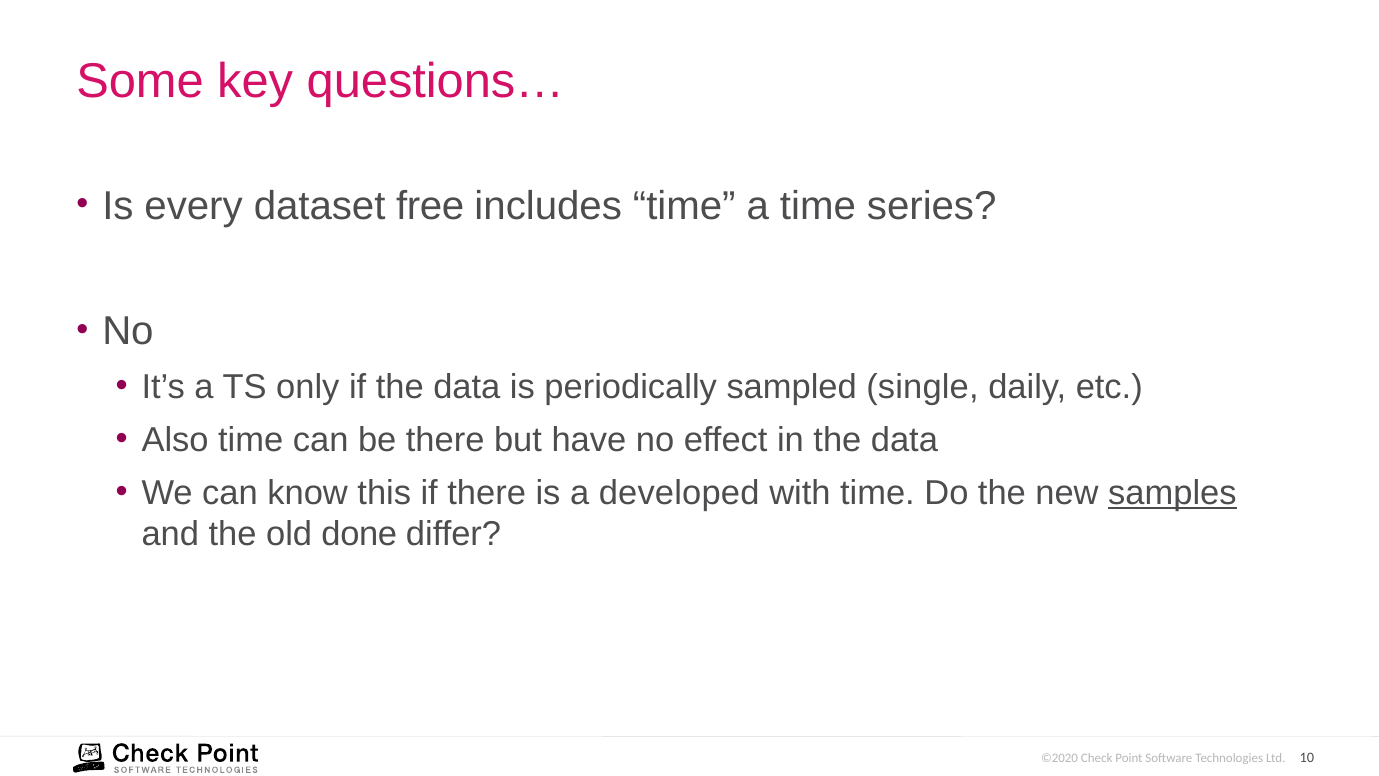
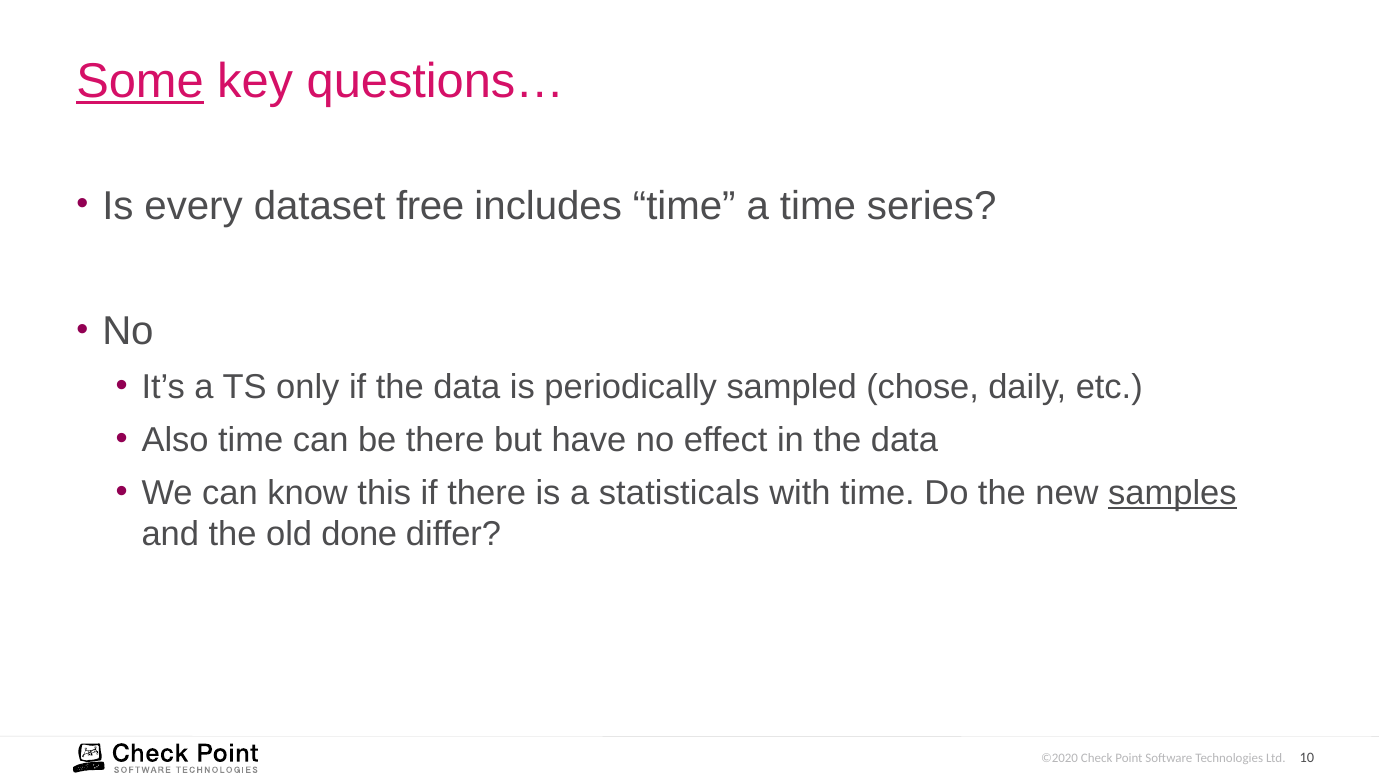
Some underline: none -> present
single: single -> chose
developed: developed -> statisticals
